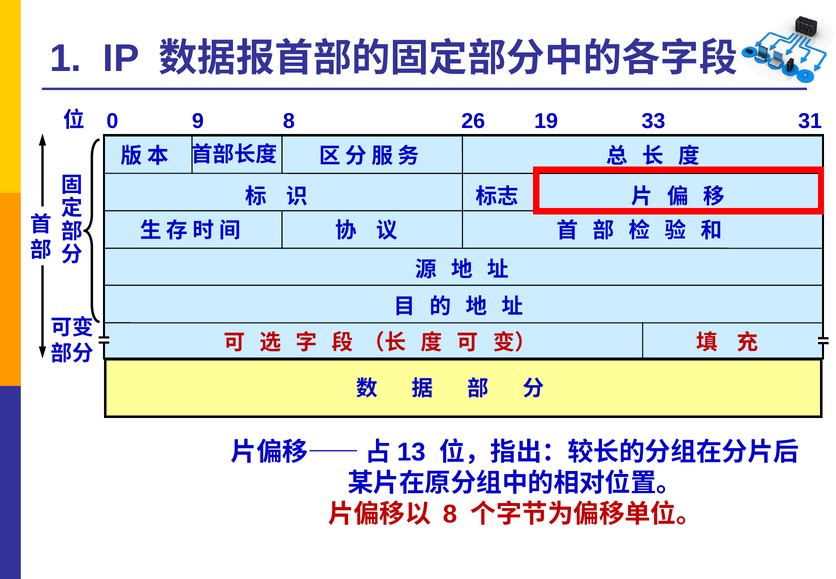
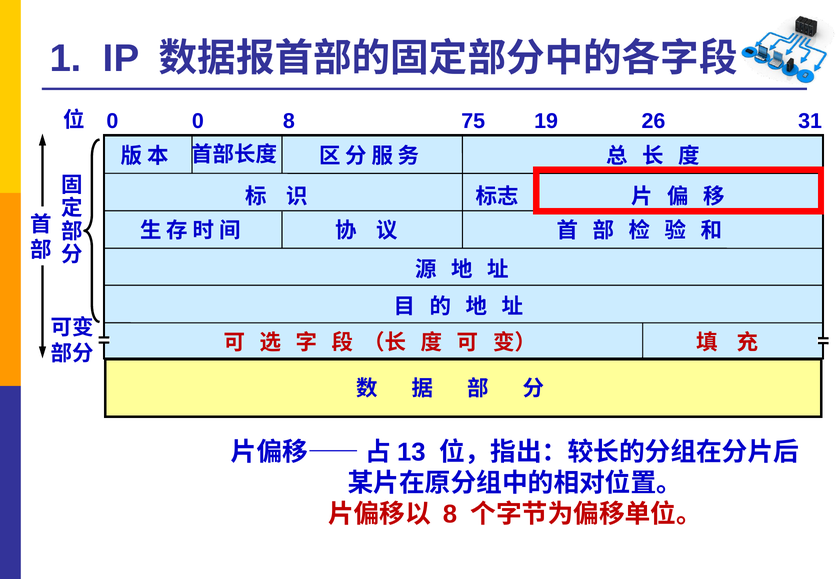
0 9: 9 -> 0
26: 26 -> 75
33: 33 -> 26
